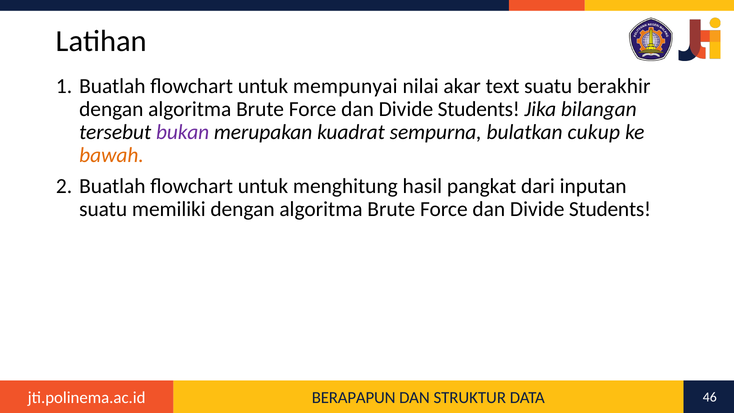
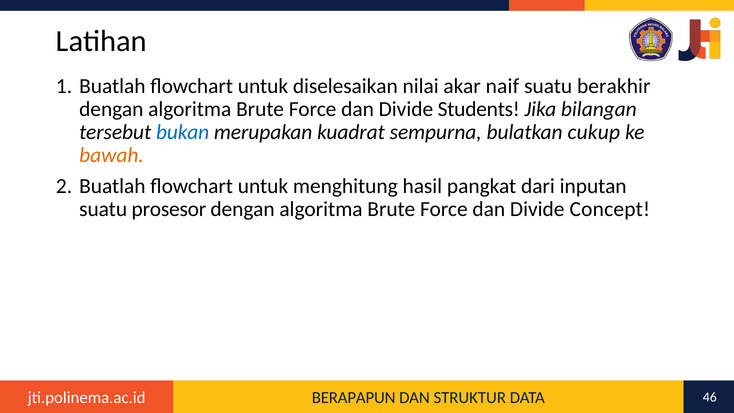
mempunyai: mempunyai -> diselesaikan
text: text -> naif
bukan colour: purple -> blue
memiliki: memiliki -> prosesor
Students at (610, 209): Students -> Concept
